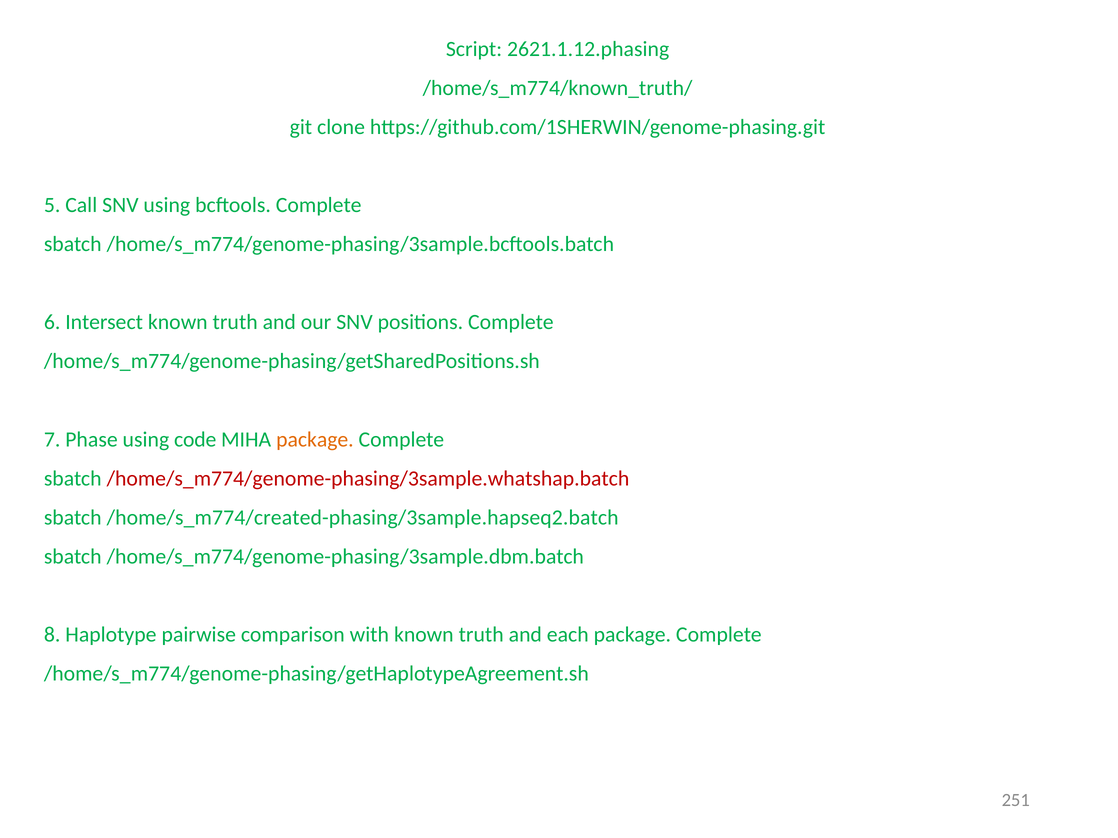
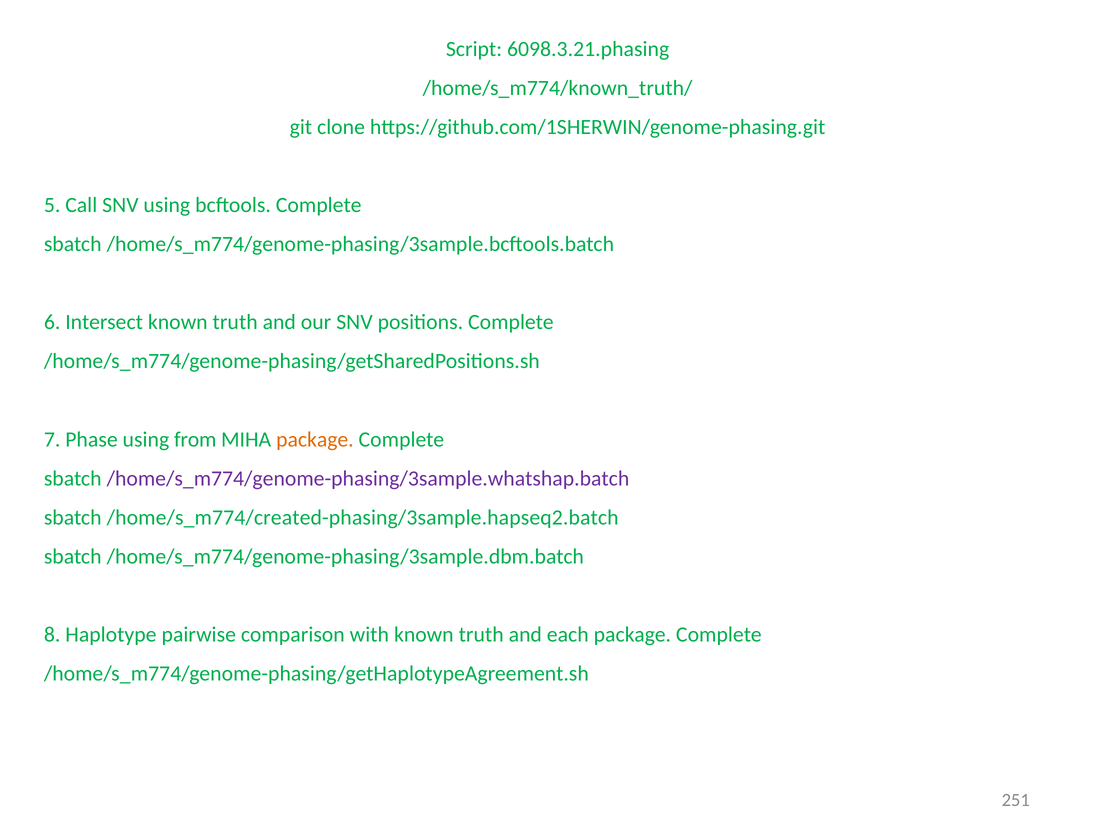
2621.1.12.phasing: 2621.1.12.phasing -> 6098.3.21.phasing
code: code -> from
/home/s_m774/genome-phasing/3sample.whatshap.batch colour: red -> purple
